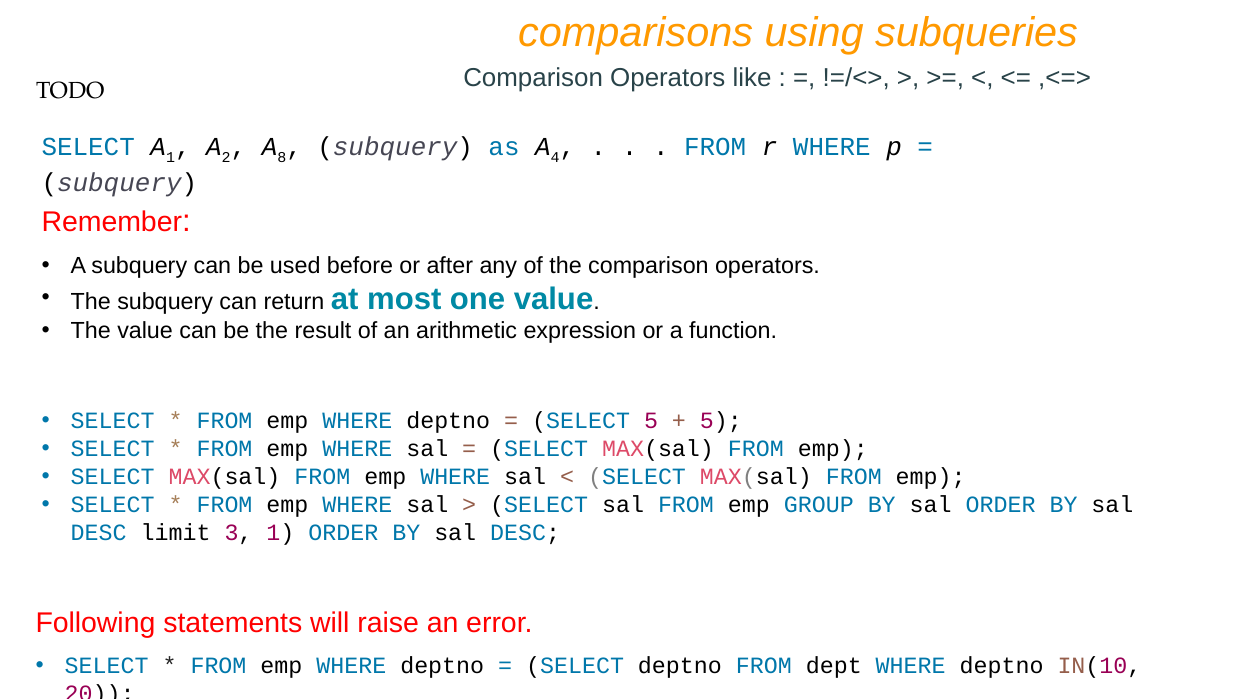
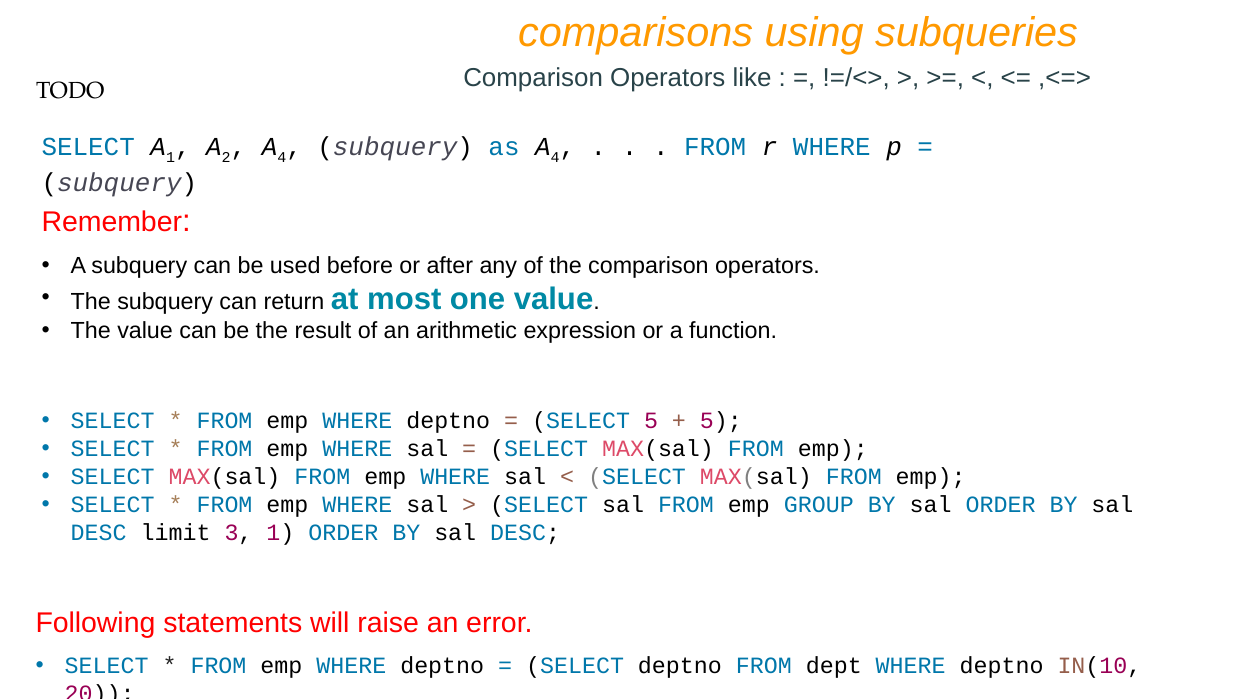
8 at (282, 157): 8 -> 4
